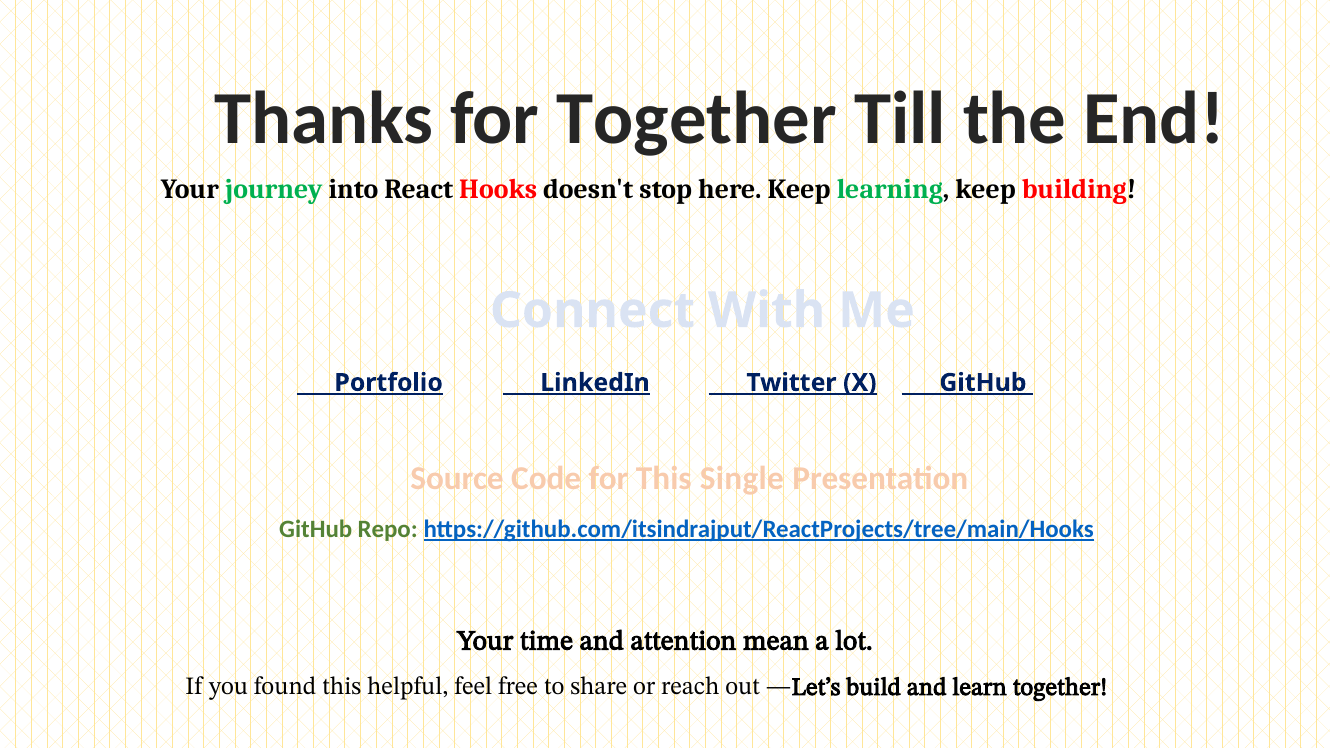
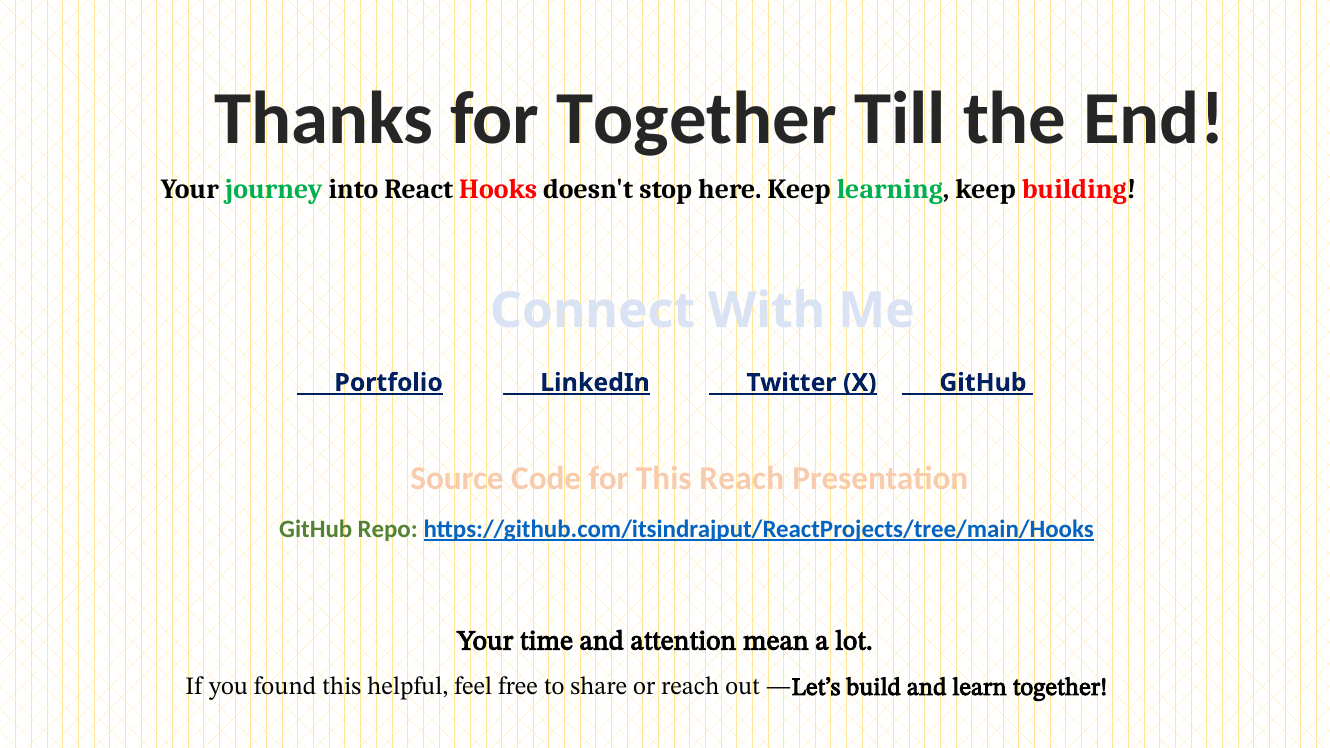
This Single: Single -> Reach
